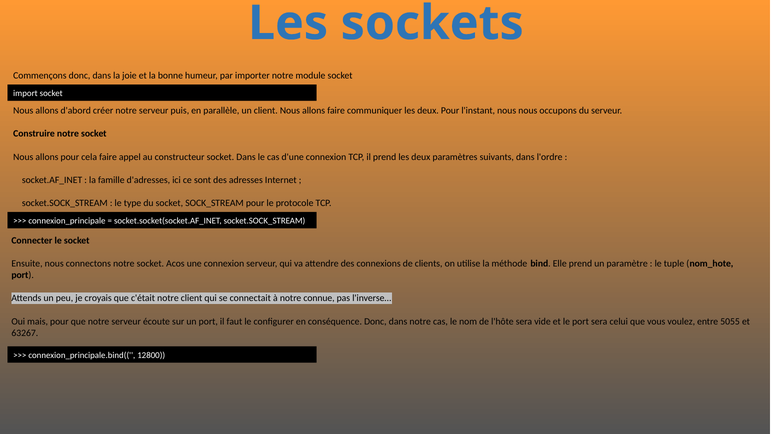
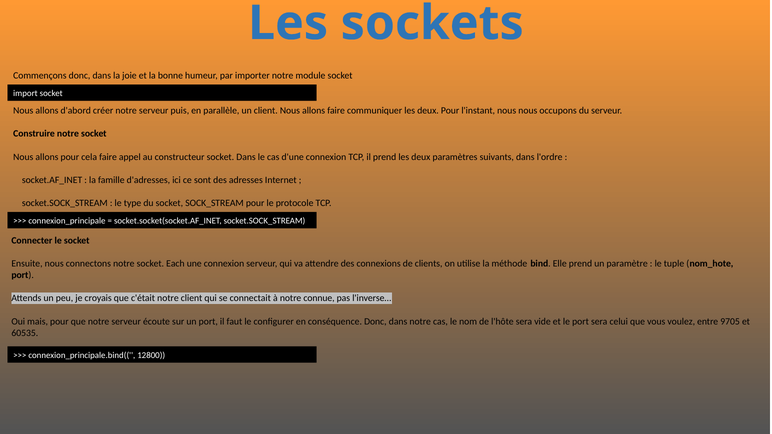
Acos: Acos -> Each
5055: 5055 -> 9705
63267: 63267 -> 60535
